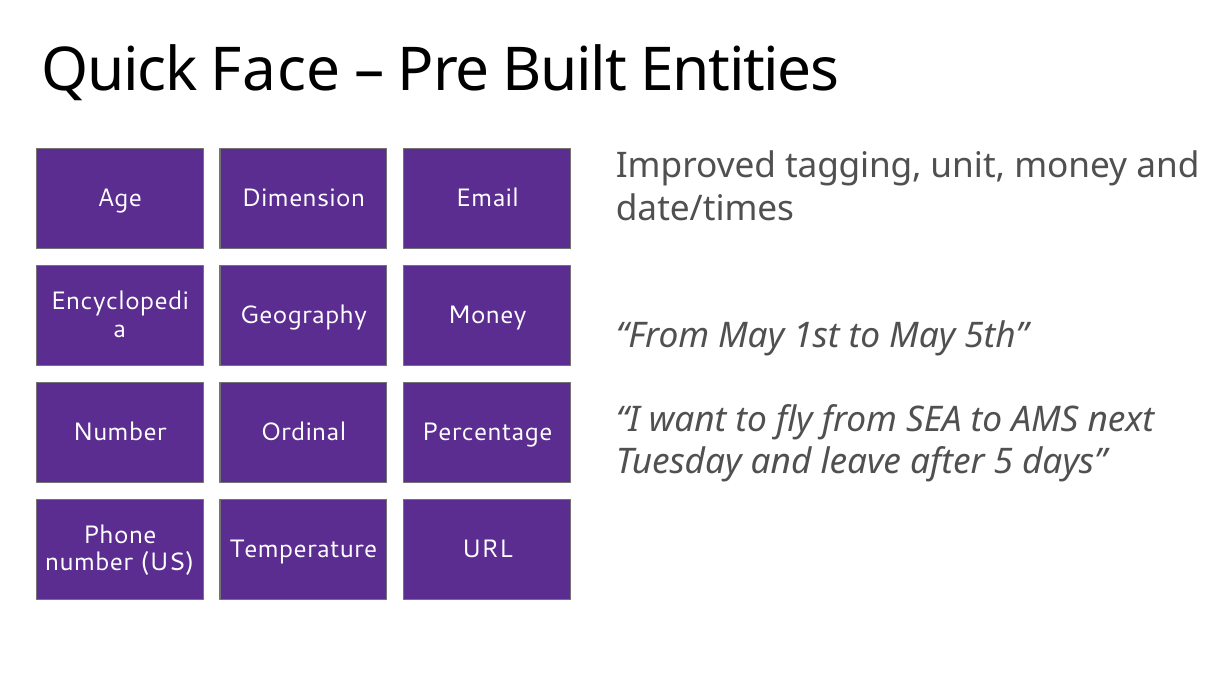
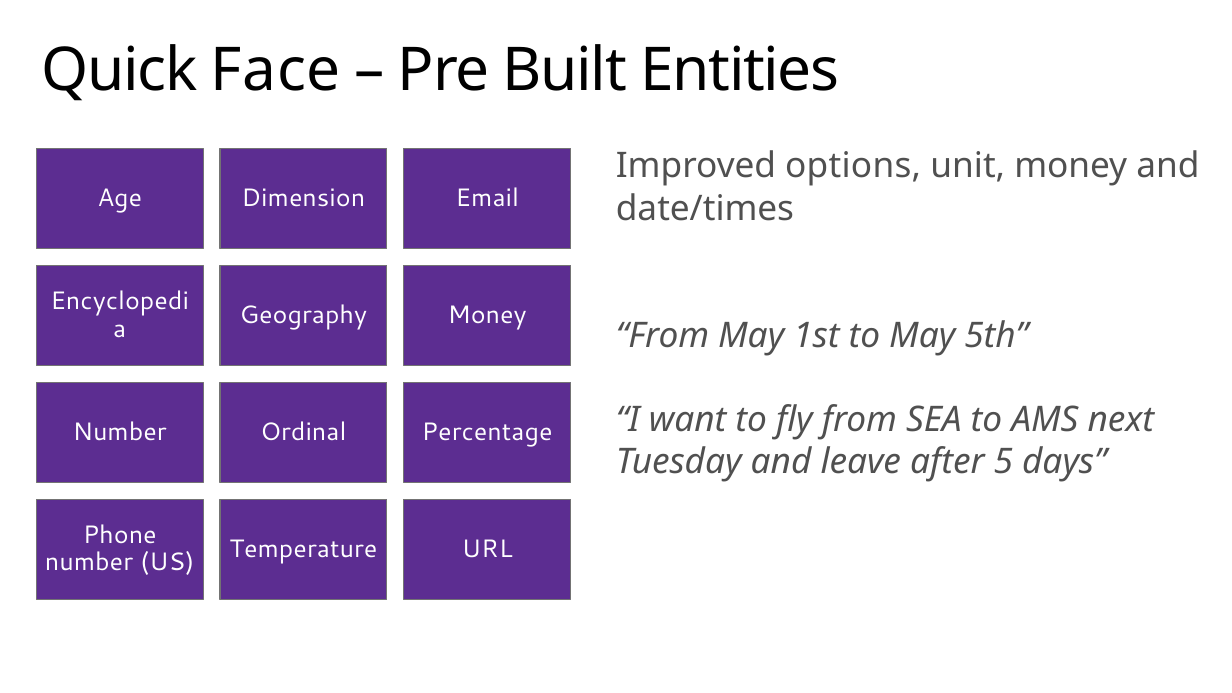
tagging: tagging -> options
